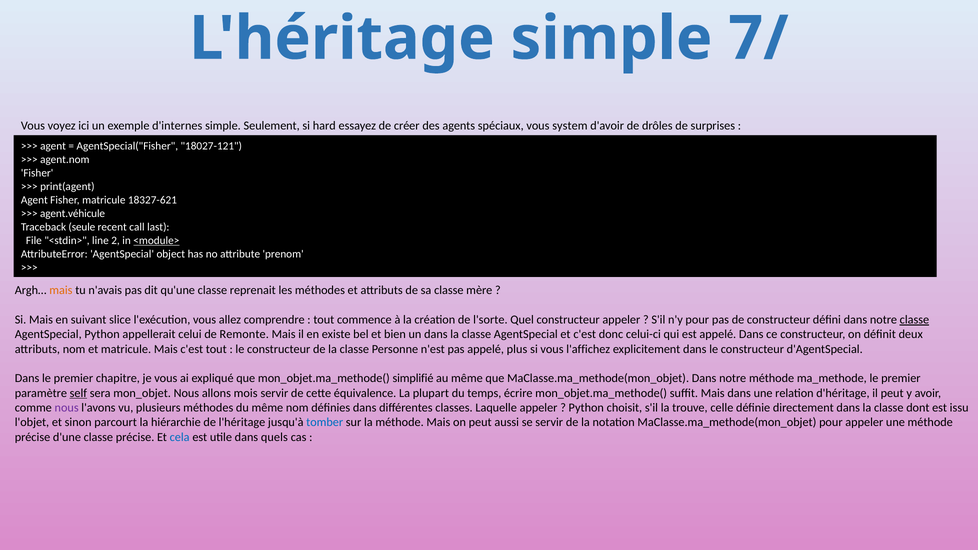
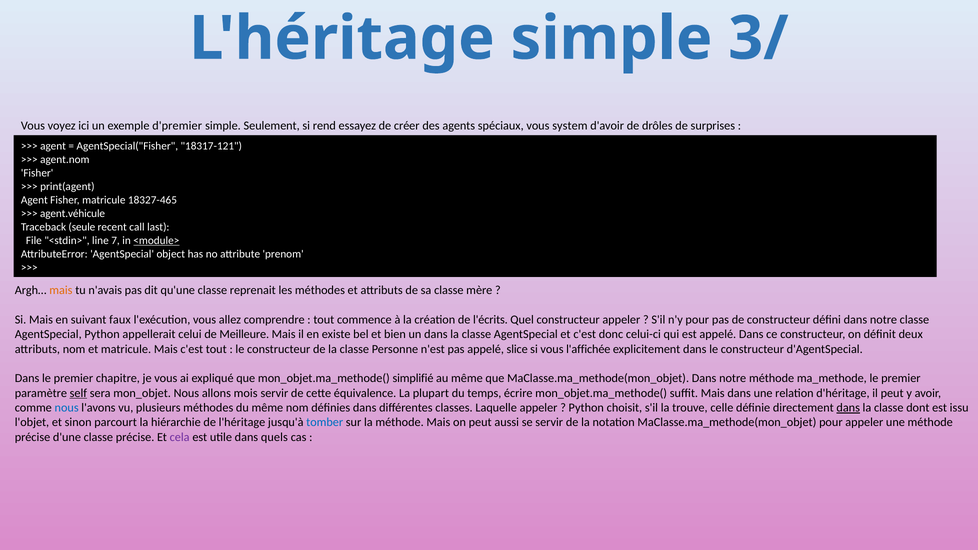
7/: 7/ -> 3/
d'internes: d'internes -> d'premier
hard: hard -> rend
18027-121: 18027-121 -> 18317-121
18327-621: 18327-621 -> 18327-465
2: 2 -> 7
slice: slice -> faux
l'sorte: l'sorte -> l'écrits
classe at (914, 320) underline: present -> none
Remonte: Remonte -> Meilleure
plus: plus -> slice
l'affichez: l'affichez -> l'affichée
nous at (67, 408) colour: purple -> blue
dans at (848, 408) underline: none -> present
cela colour: blue -> purple
